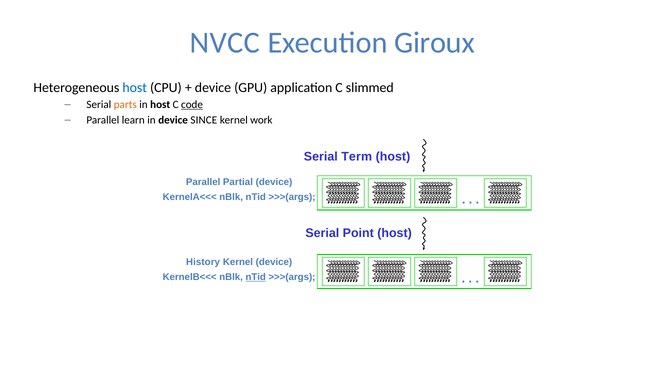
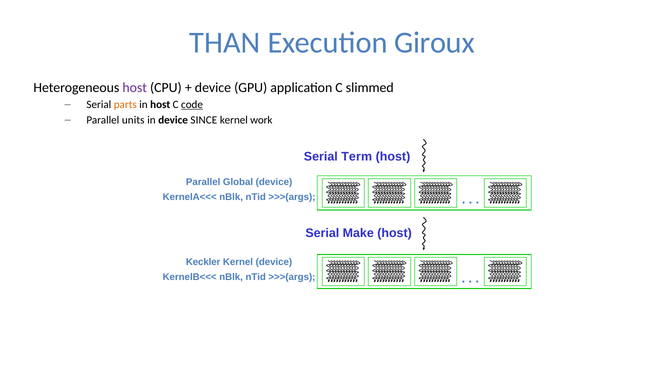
NVCC: NVCC -> THAN
host at (135, 87) colour: blue -> purple
learn: learn -> units
Partial: Partial -> Global
Point: Point -> Make
History: History -> Keckler
nTid at (256, 277) underline: present -> none
